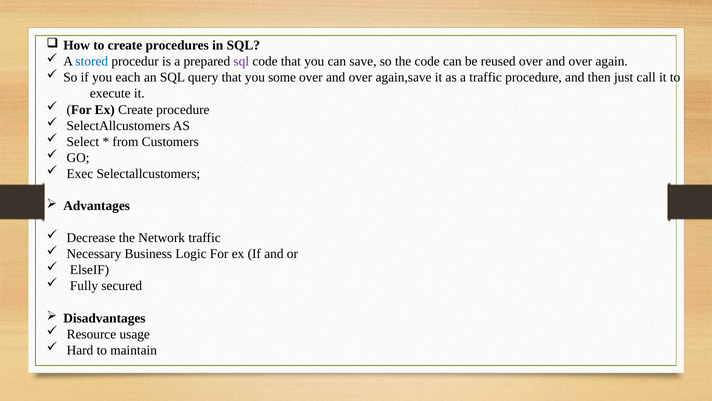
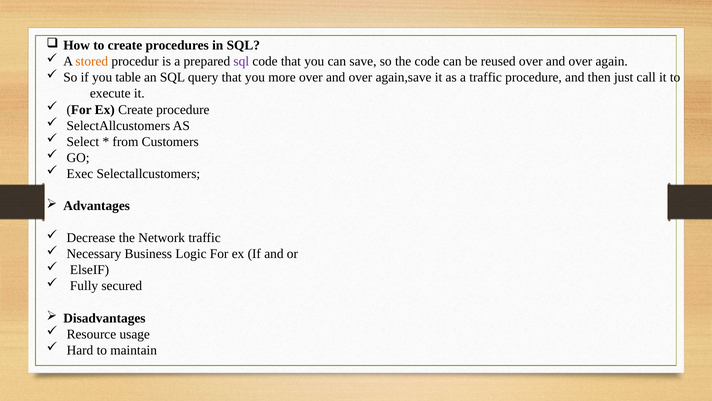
stored colour: blue -> orange
each: each -> table
some: some -> more
